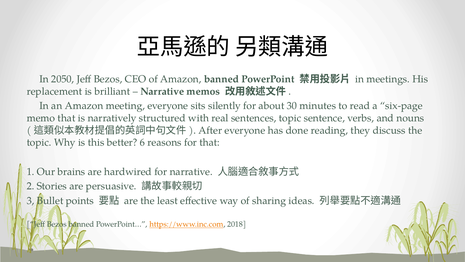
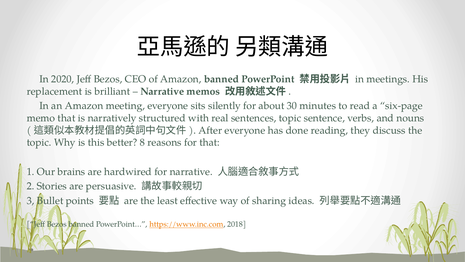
2050: 2050 -> 2020
6: 6 -> 8
